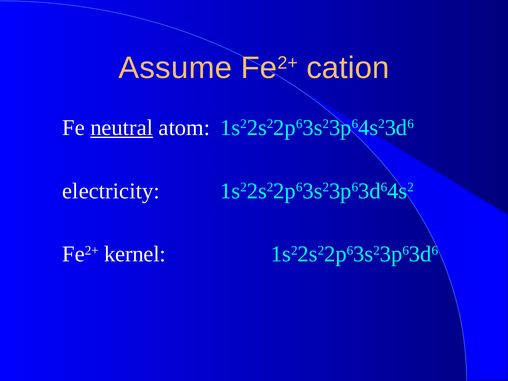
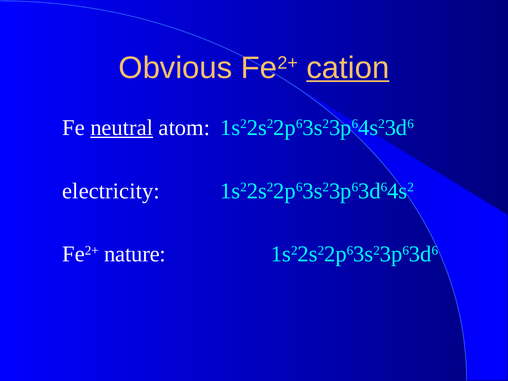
Assume: Assume -> Obvious
cation underline: none -> present
kernel: kernel -> nature
